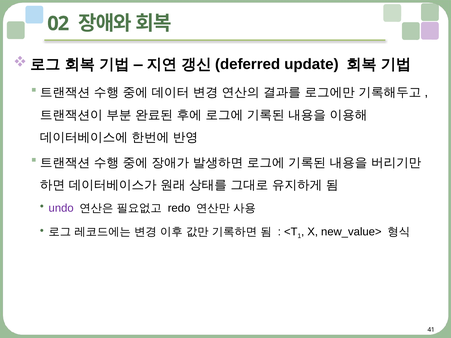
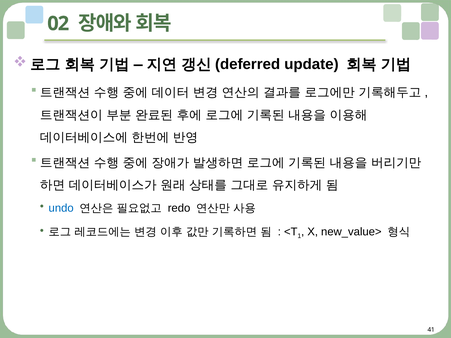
undo colour: purple -> blue
